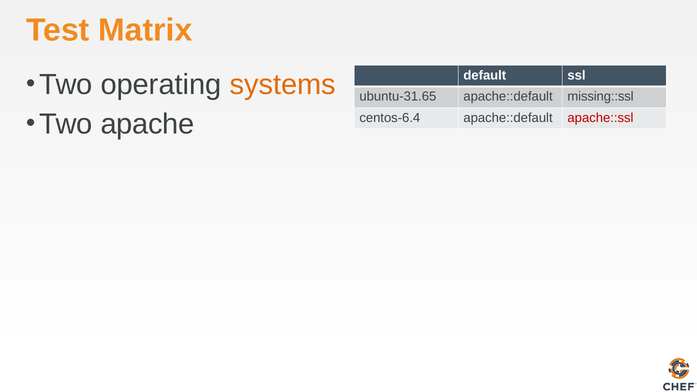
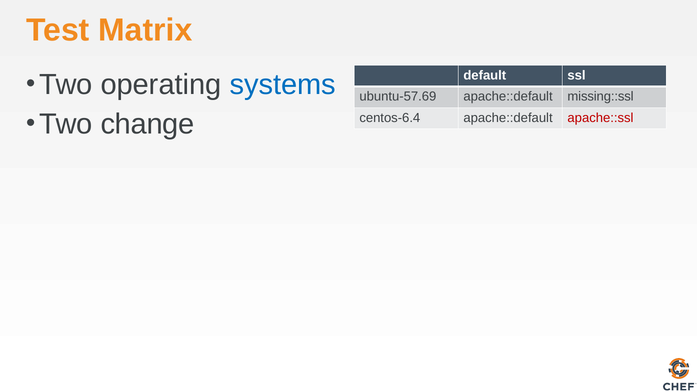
systems colour: orange -> blue
ubuntu-31.65: ubuntu-31.65 -> ubuntu-57.69
apache: apache -> change
